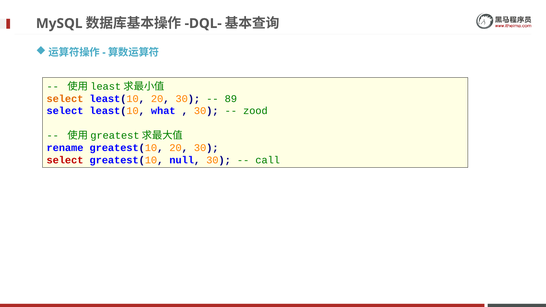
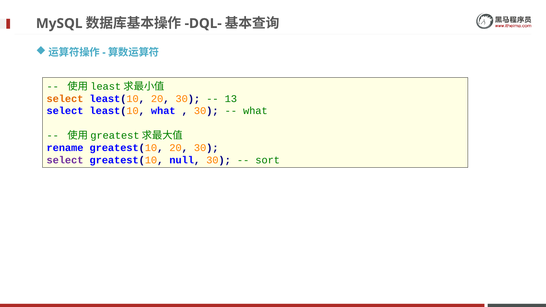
89: 89 -> 13
zood at (255, 111): zood -> what
select at (65, 160) colour: red -> purple
call: call -> sort
